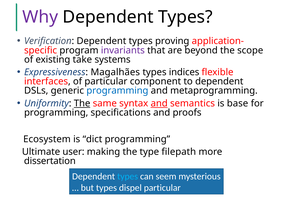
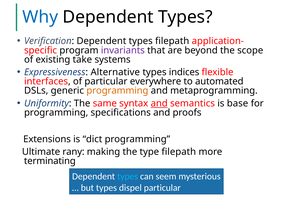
Why colour: purple -> blue
types proving: proving -> filepath
Magalhães: Magalhães -> Alternative
component: component -> everywhere
to dependent: dependent -> automated
programming at (117, 91) colour: blue -> orange
The at (82, 103) underline: present -> none
Ecosystem: Ecosystem -> Extensions
user: user -> rany
dissertation: dissertation -> terminating
